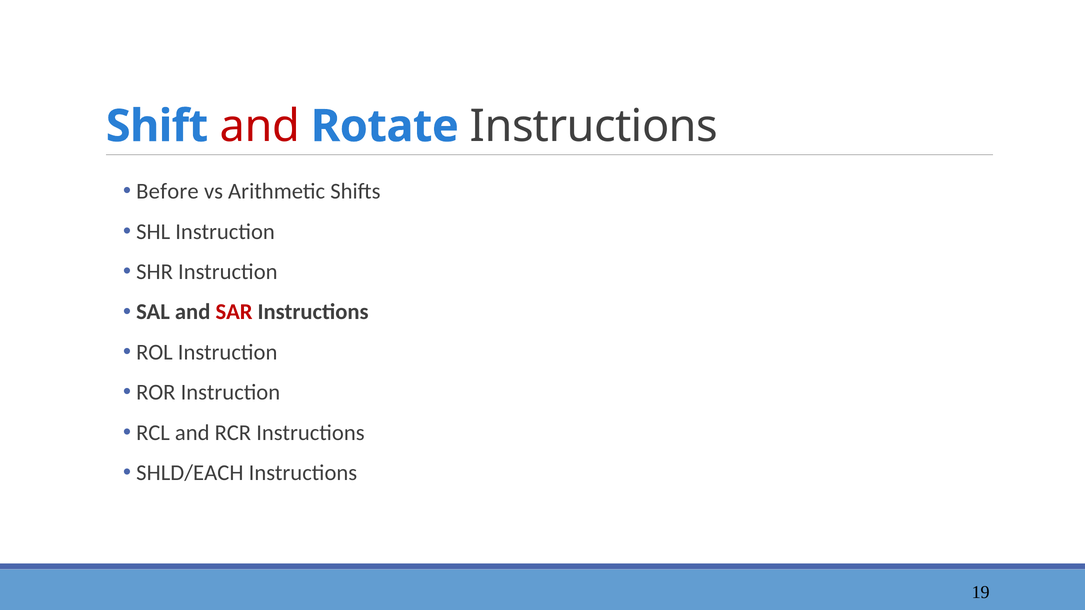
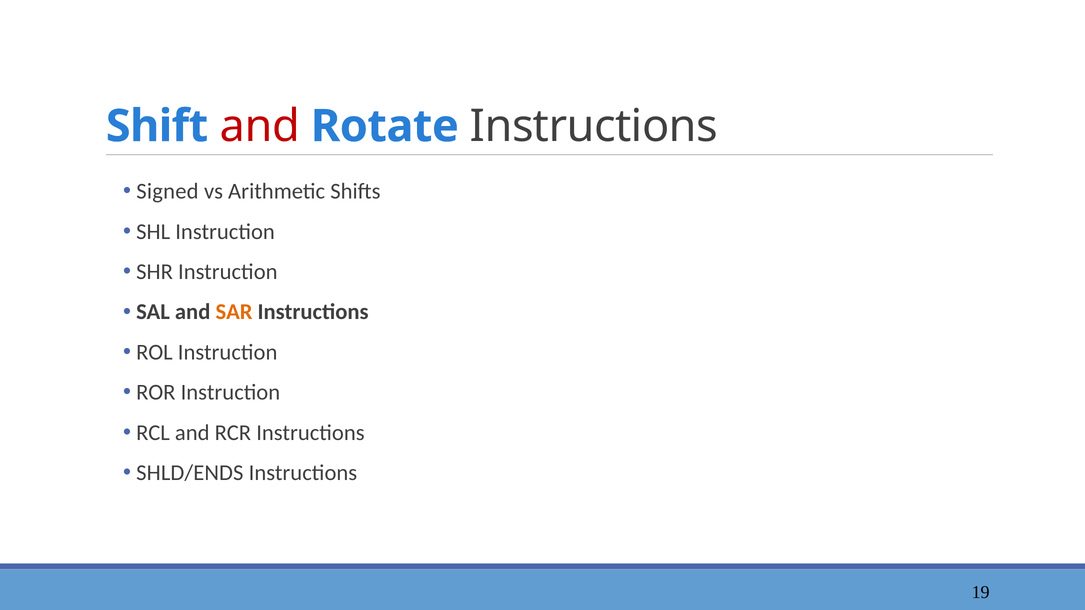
Before: Before -> Signed
SAR colour: red -> orange
SHLD/EACH: SHLD/EACH -> SHLD/ENDS
